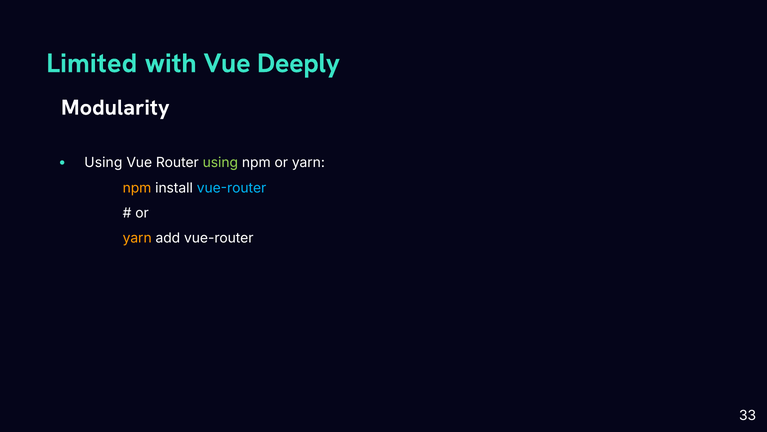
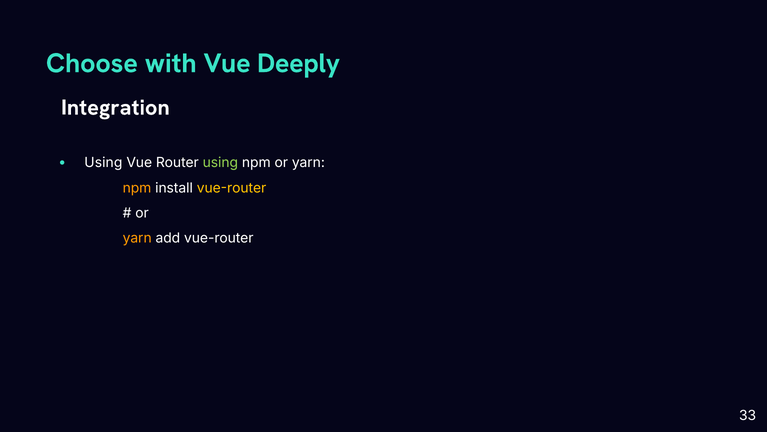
Limited: Limited -> Choose
Modularity: Modularity -> Integration
vue-router at (232, 188) colour: light blue -> yellow
